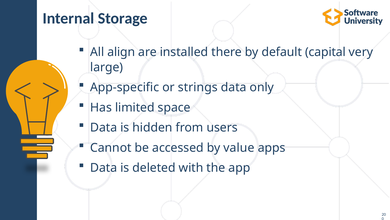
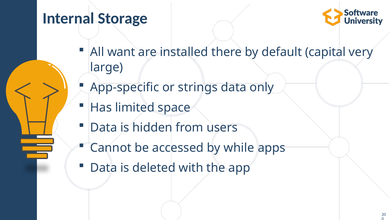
align: align -> want
value: value -> while
